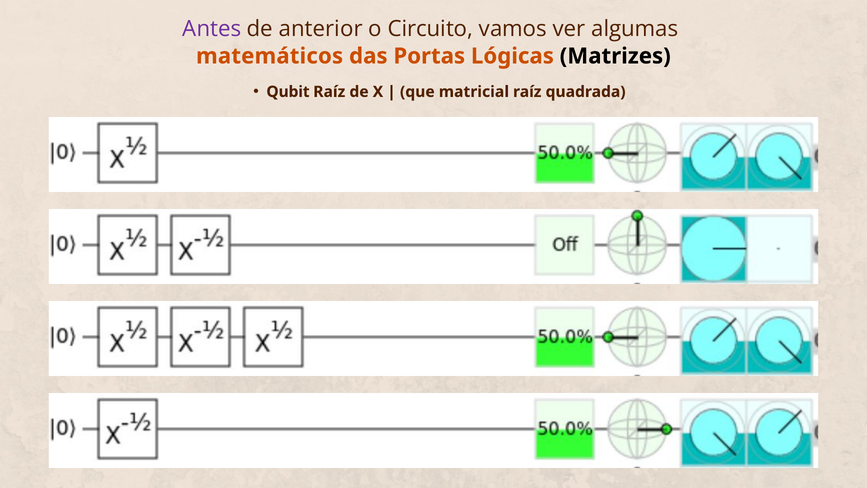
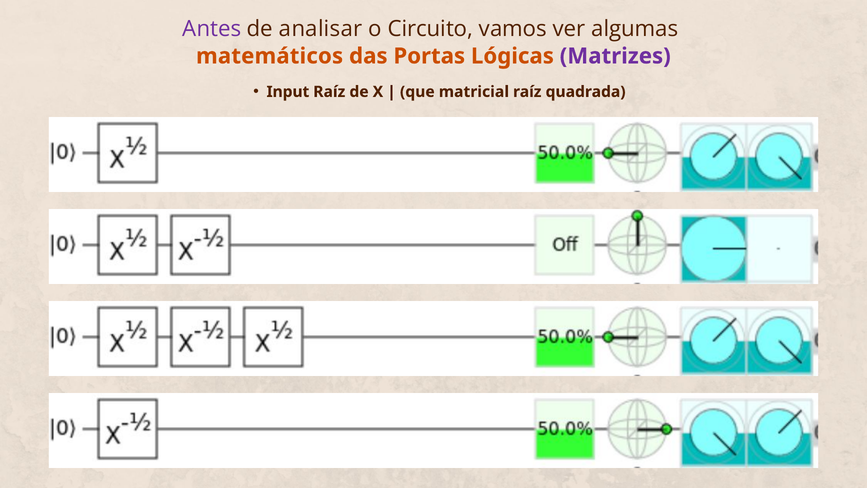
anterior: anterior -> analisar
Matrizes colour: black -> purple
Qubit: Qubit -> Input
